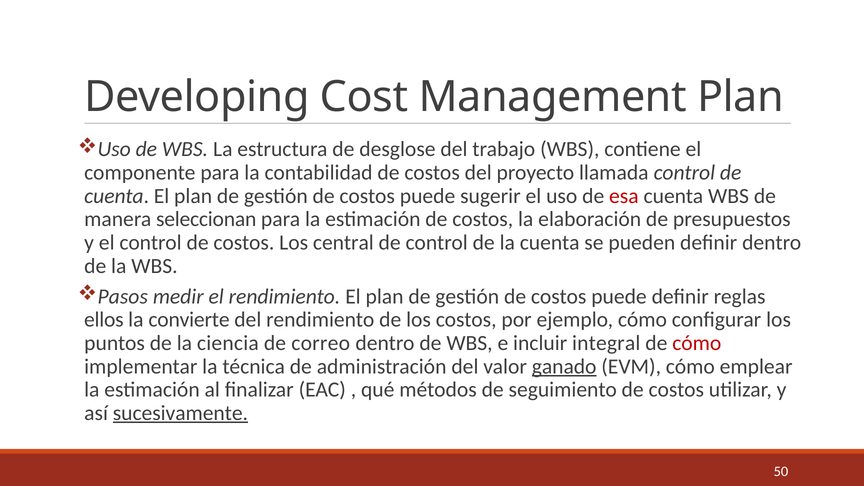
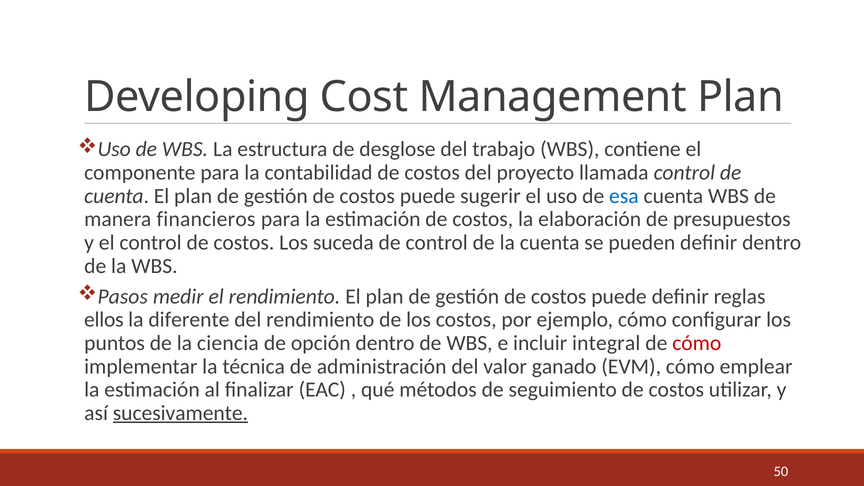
esa colour: red -> blue
seleccionan: seleccionan -> financieros
central: central -> suceda
convierte: convierte -> diferente
correo: correo -> opción
ganado underline: present -> none
